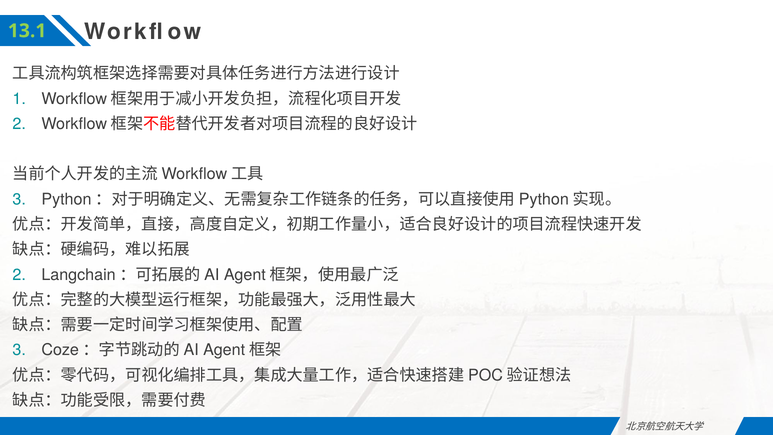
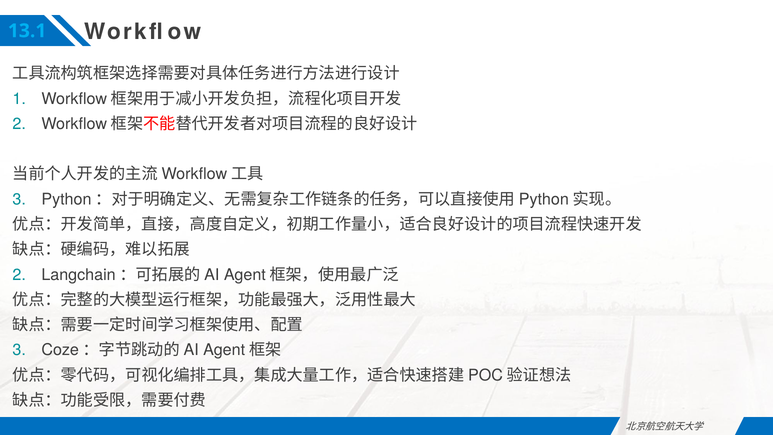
13.1 colour: light green -> light blue
